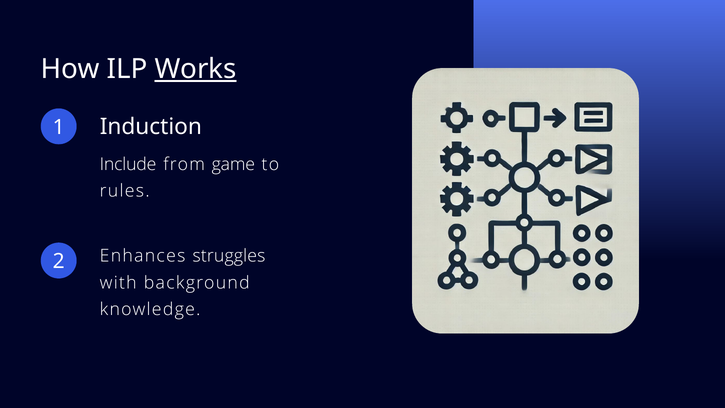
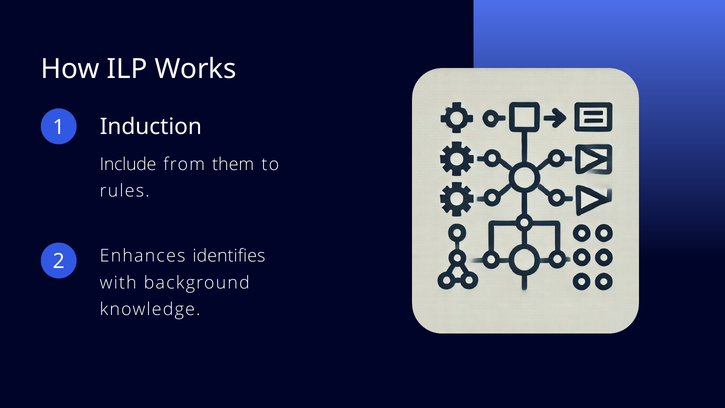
Works underline: present -> none
game: game -> them
struggles: struggles -> identifies
